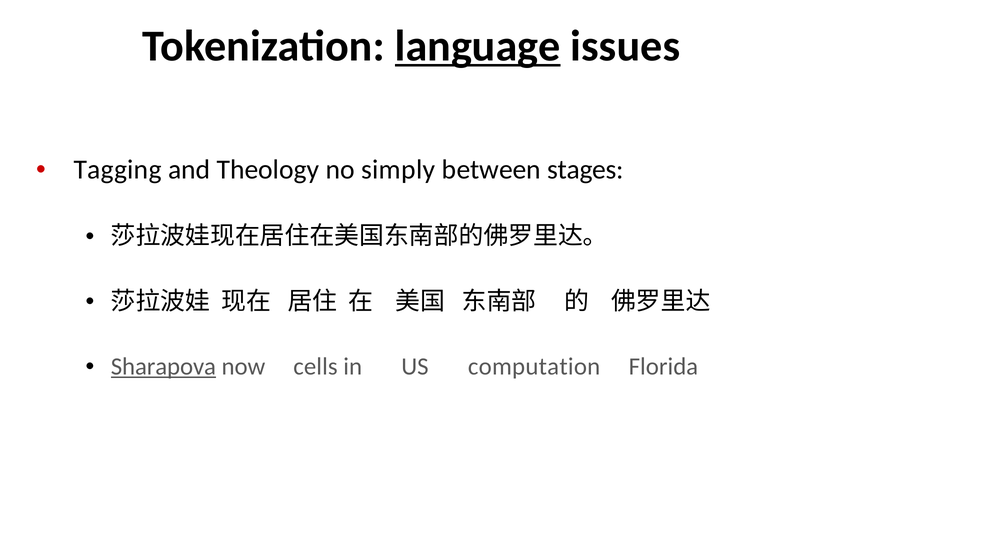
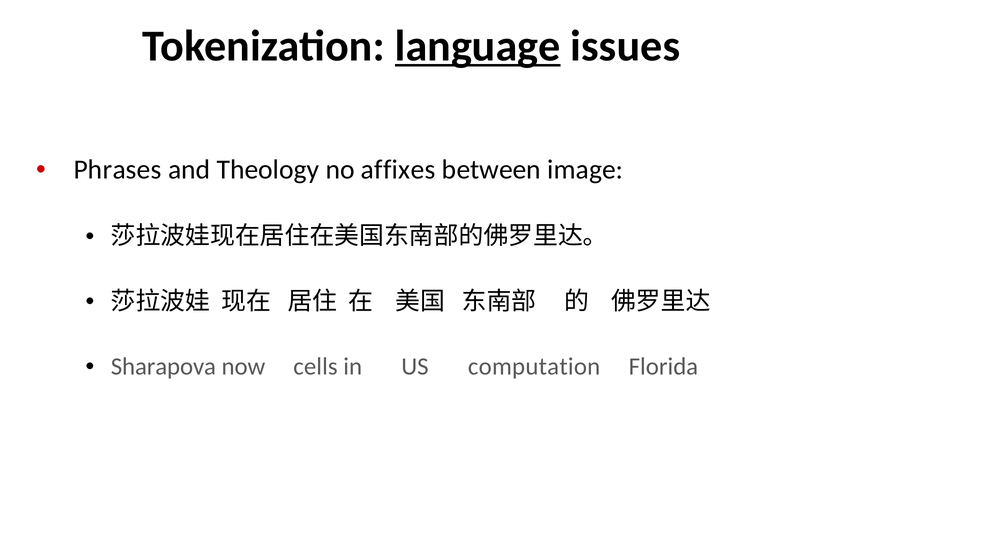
Tagging: Tagging -> Phrases
simply: simply -> affixes
stages: stages -> image
Sharapova underline: present -> none
